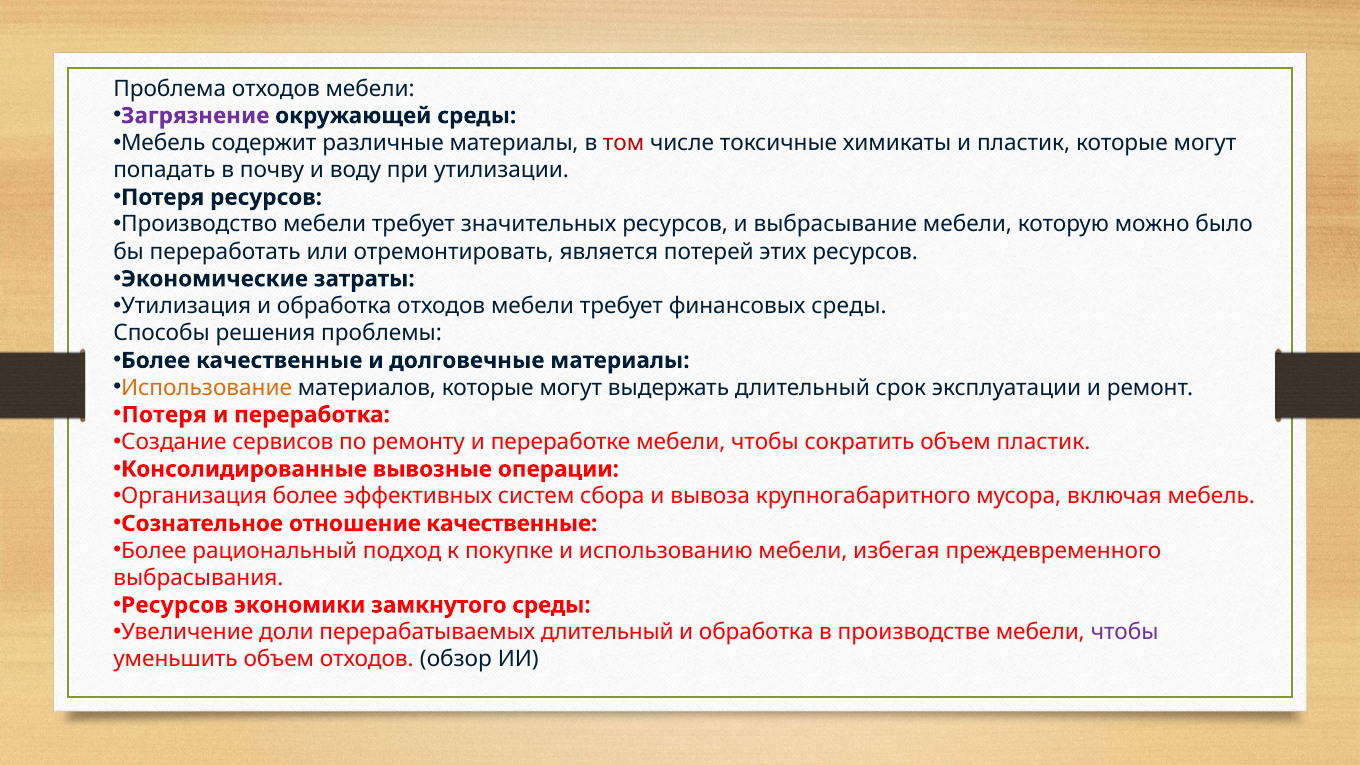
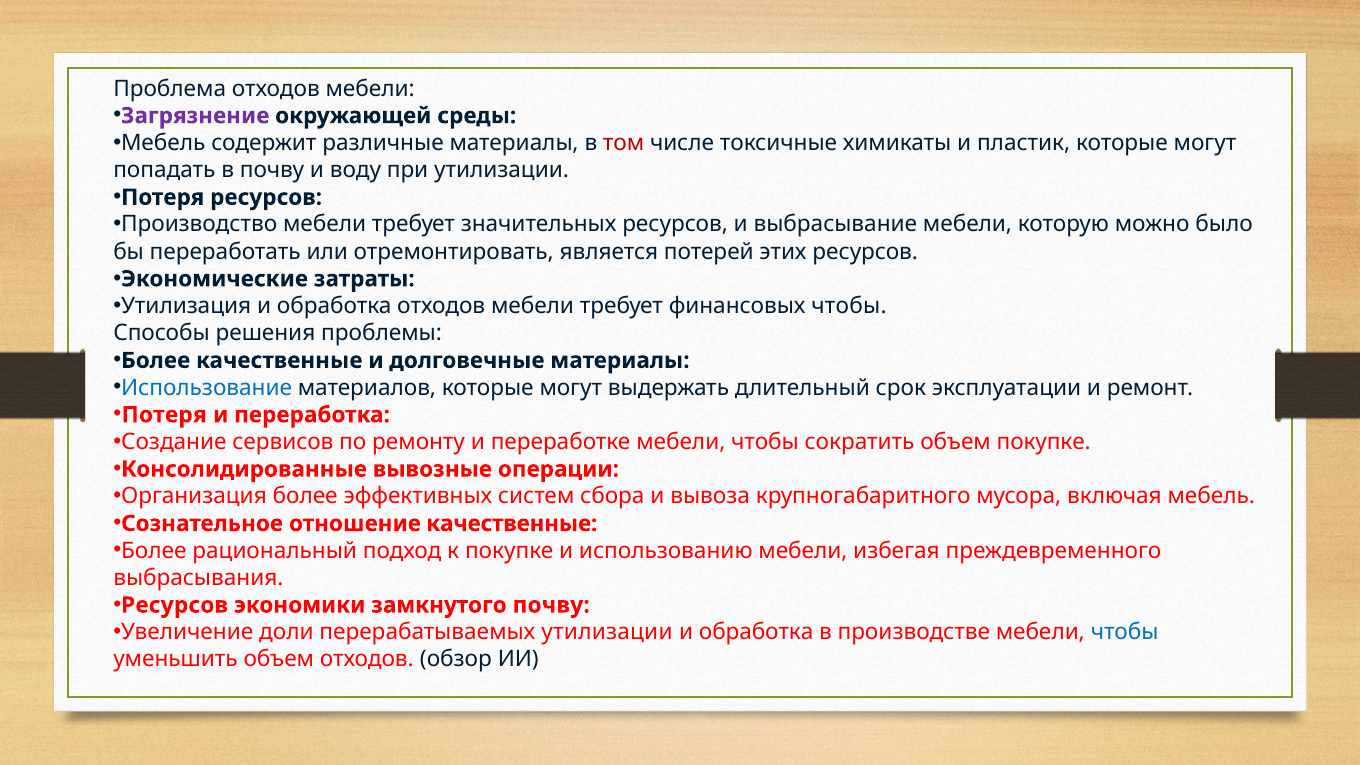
финансовых среды: среды -> чтобы
Использование colour: orange -> blue
объем пластик: пластик -> покупке
замкнутого среды: среды -> почву
перерабатываемых длительный: длительный -> утилизации
чтобы at (1125, 632) colour: purple -> blue
